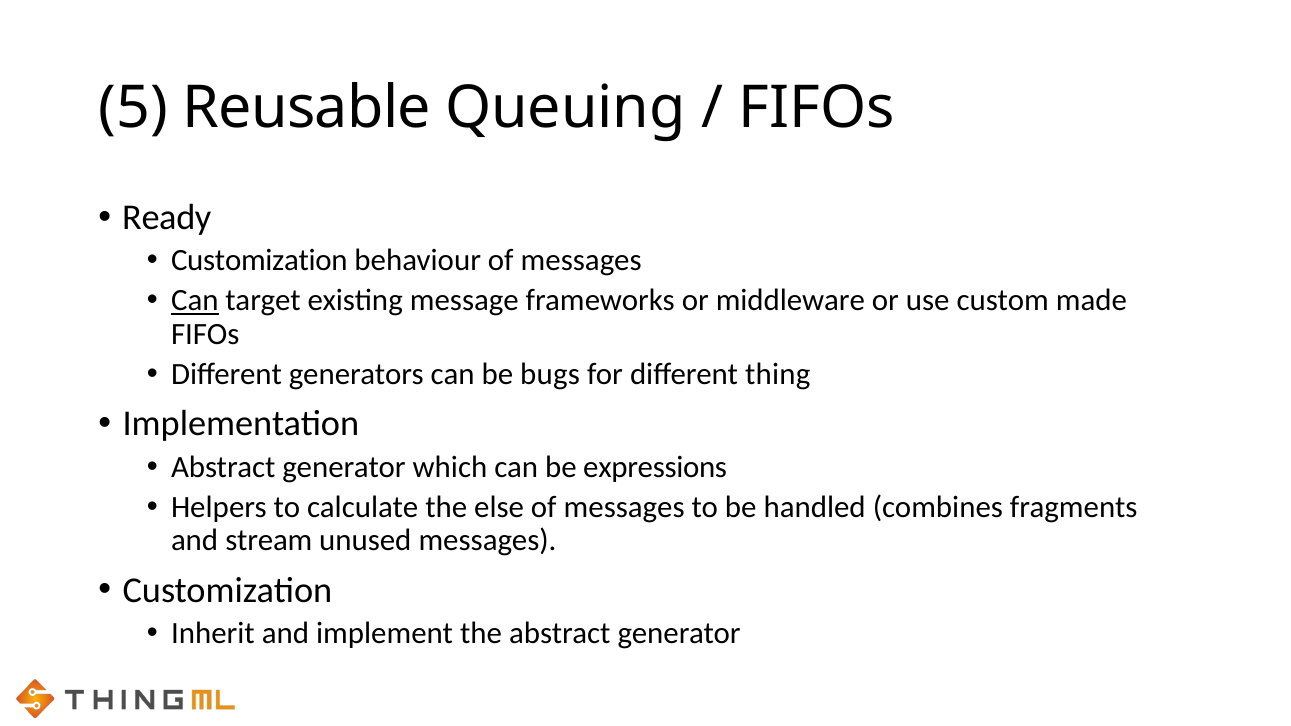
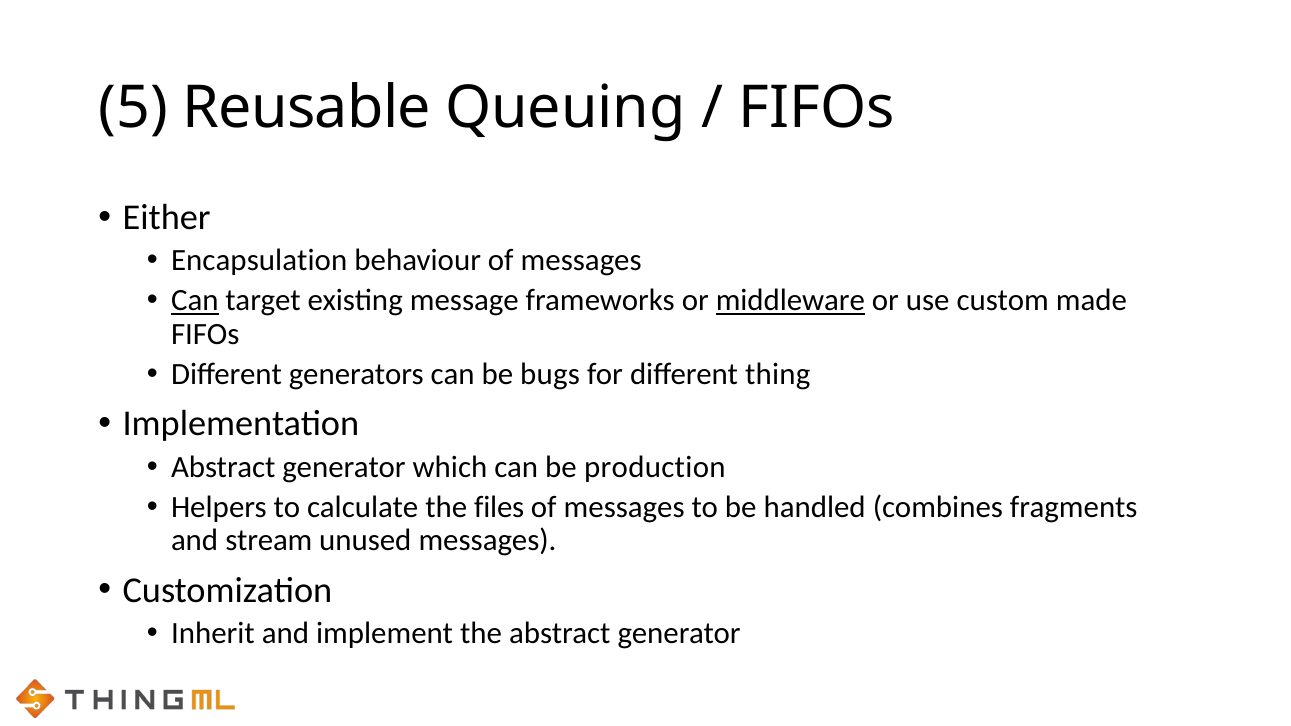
Ready: Ready -> Either
Customization at (259, 261): Customization -> Encapsulation
middleware underline: none -> present
expressions: expressions -> production
else: else -> files
